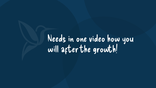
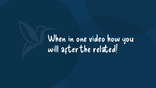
Needs: Needs -> When
growth: growth -> related
